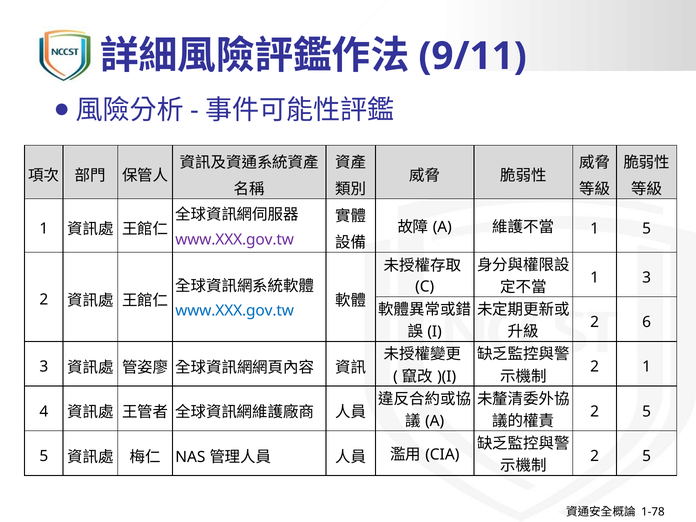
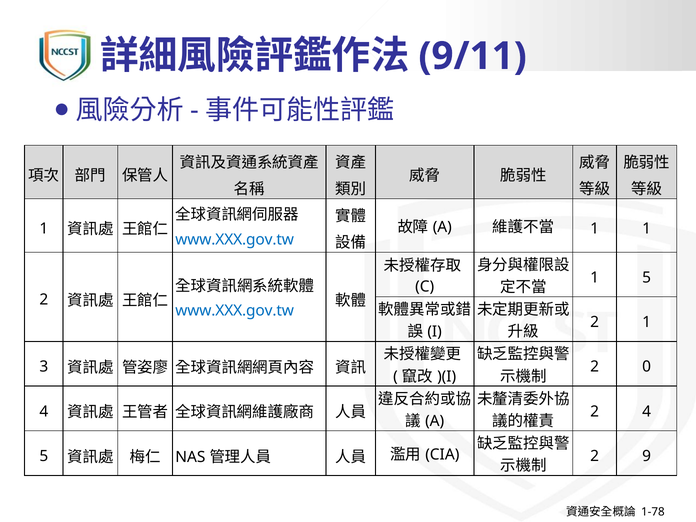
1 5: 5 -> 1
www.XXX.gov.tw at (235, 239) colour: purple -> blue
1 3: 3 -> 5
2 6: 6 -> 1
2 1: 1 -> 0
5 at (647, 411): 5 -> 4
5 at (647, 456): 5 -> 9
